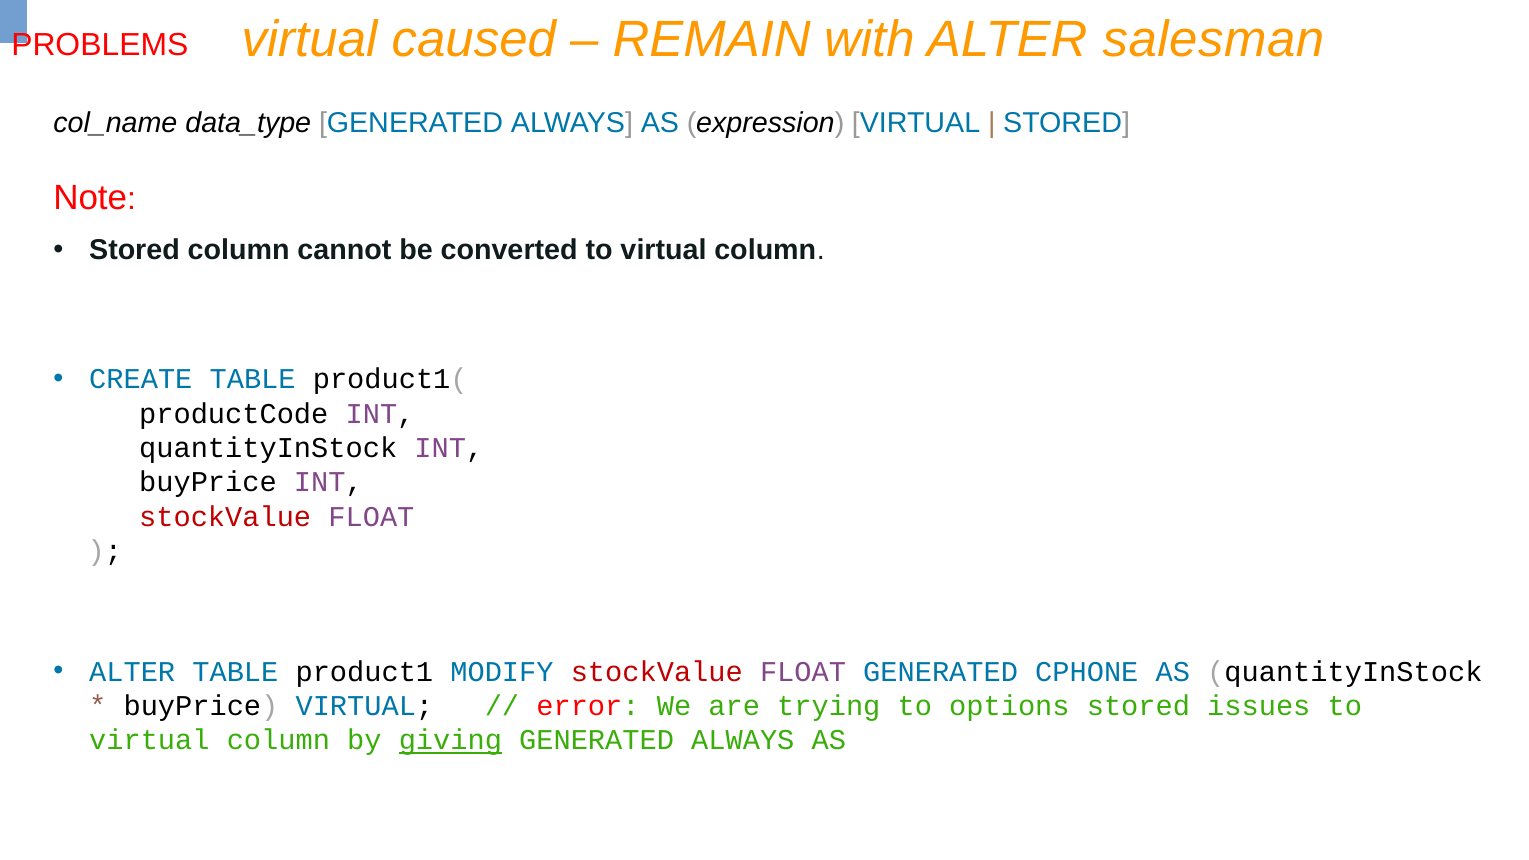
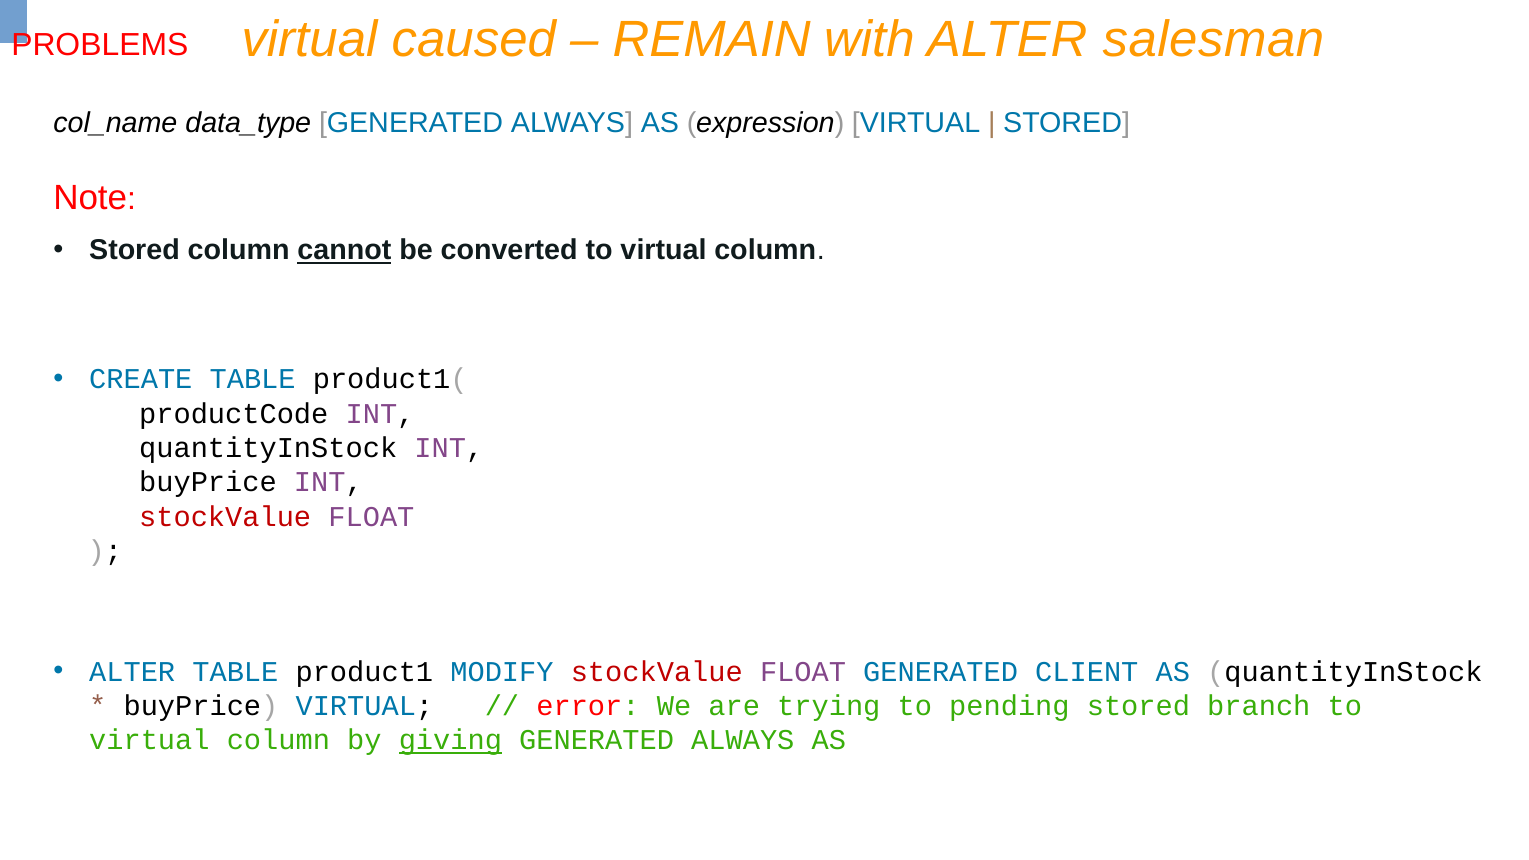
cannot underline: none -> present
CPHONE: CPHONE -> CLIENT
options: options -> pending
issues: issues -> branch
